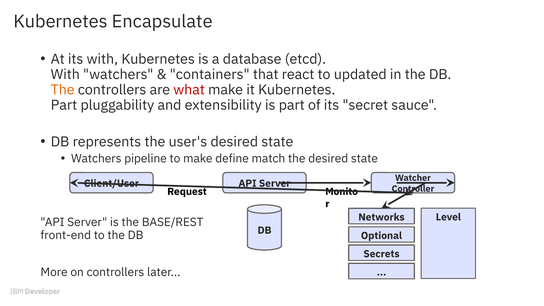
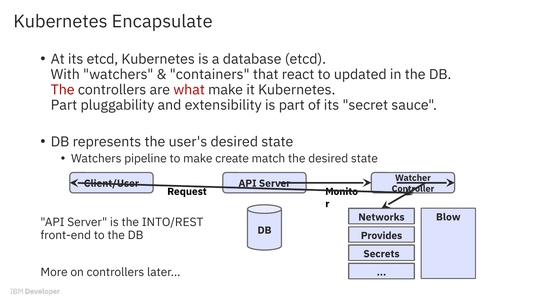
its with: with -> etcd
The at (63, 90) colour: orange -> red
define: define -> create
Level: Level -> Blow
BASE/REST: BASE/REST -> INTO/REST
Optional: Optional -> Provides
